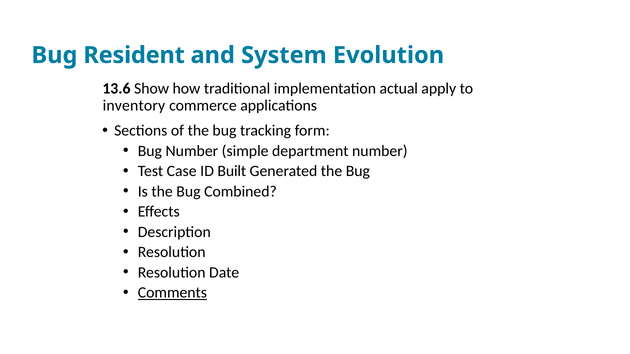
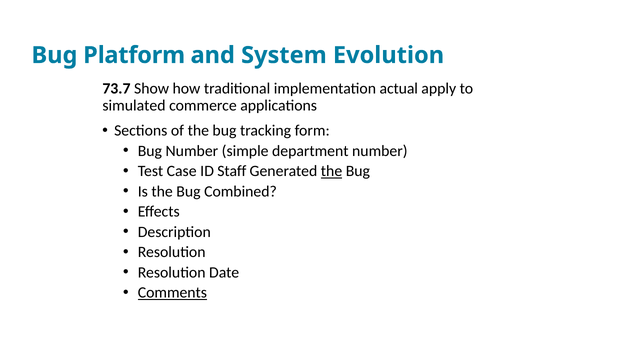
Resident: Resident -> Platform
13.6: 13.6 -> 73.7
inventory: inventory -> simulated
Built: Built -> Staff
the at (332, 171) underline: none -> present
